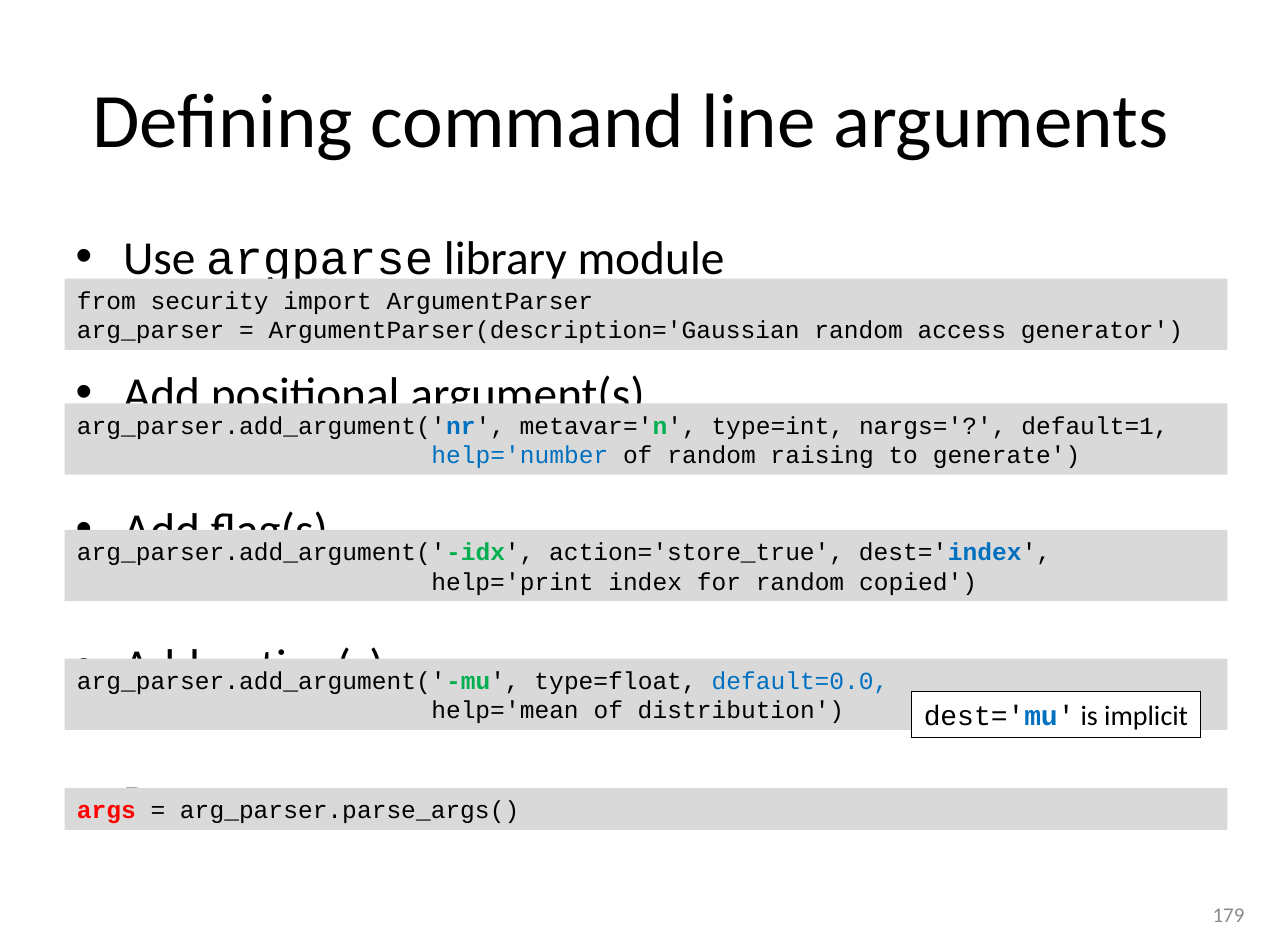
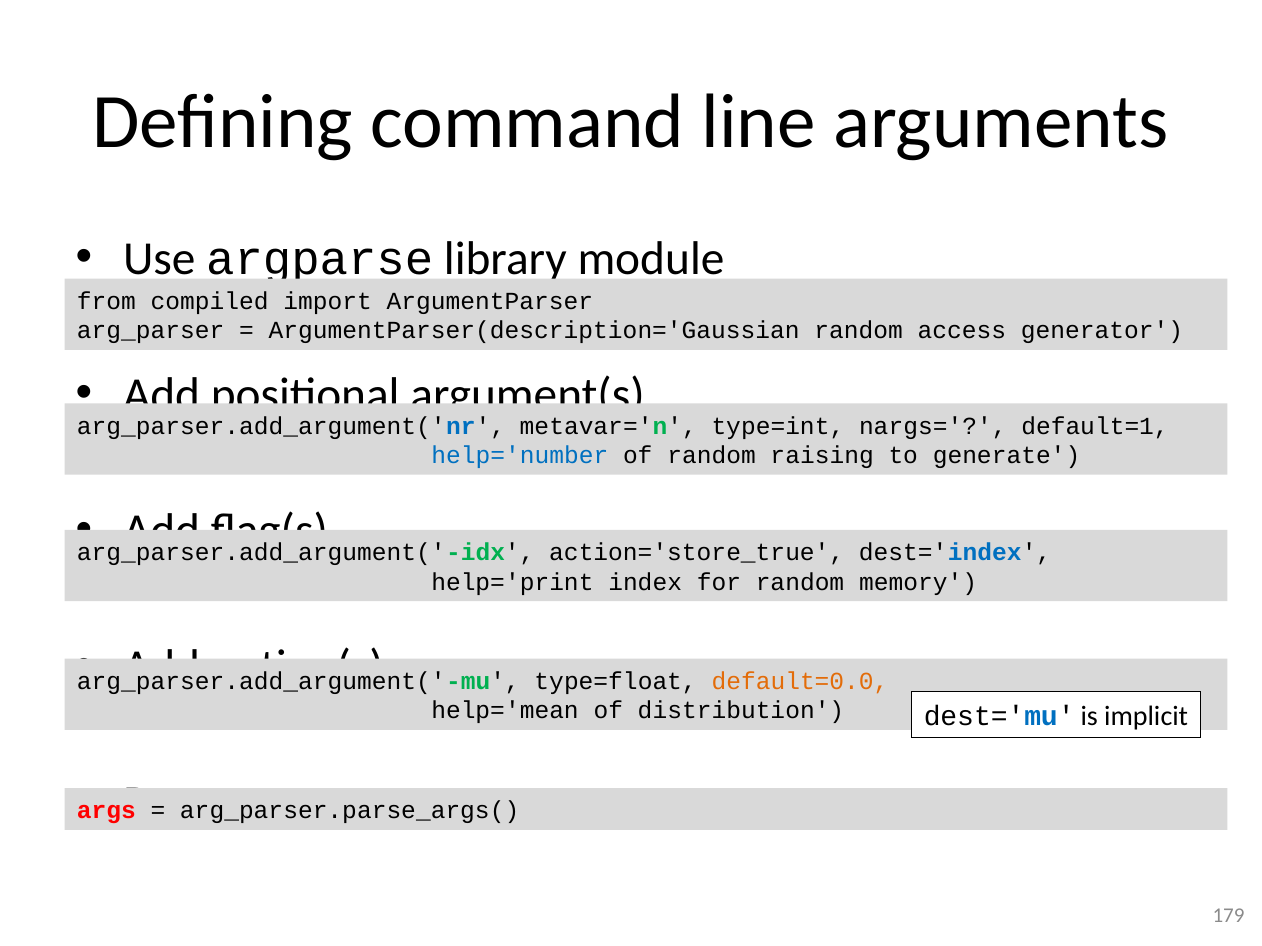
security: security -> compiled
copied: copied -> memory
default=0.0 colour: blue -> orange
